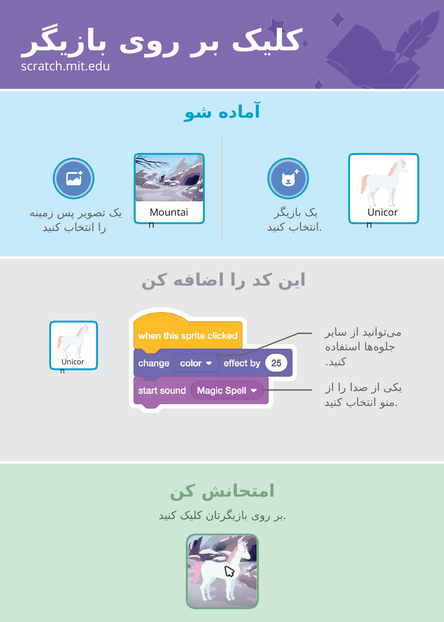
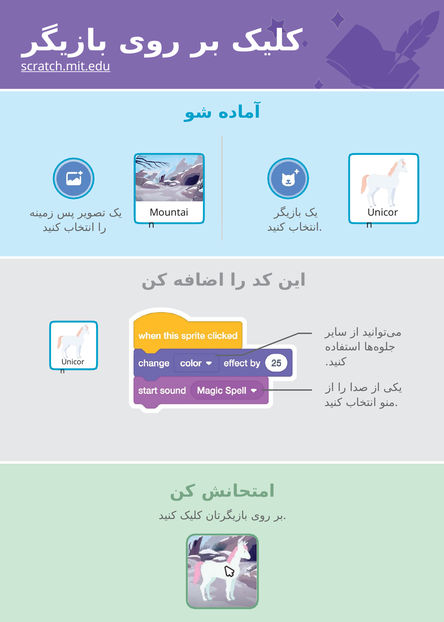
scratch.mit.edu underline: none -> present
